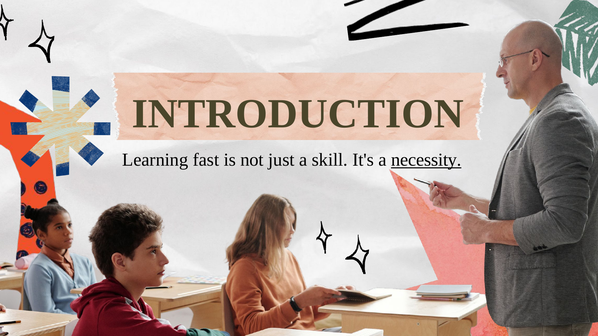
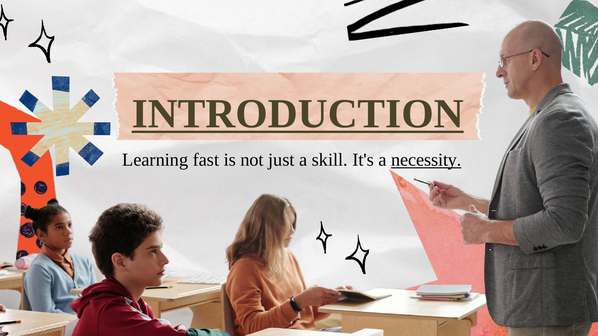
INTRODUCTION underline: none -> present
